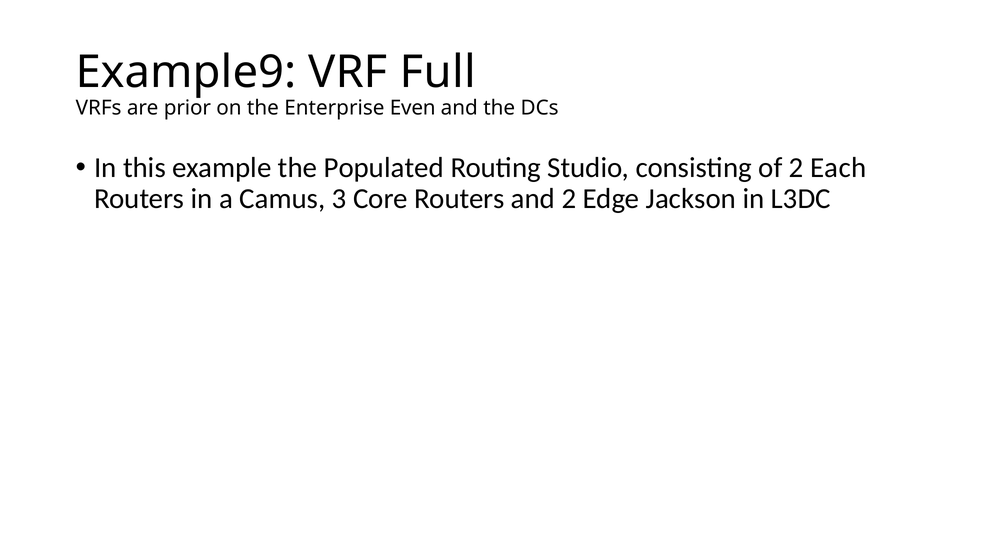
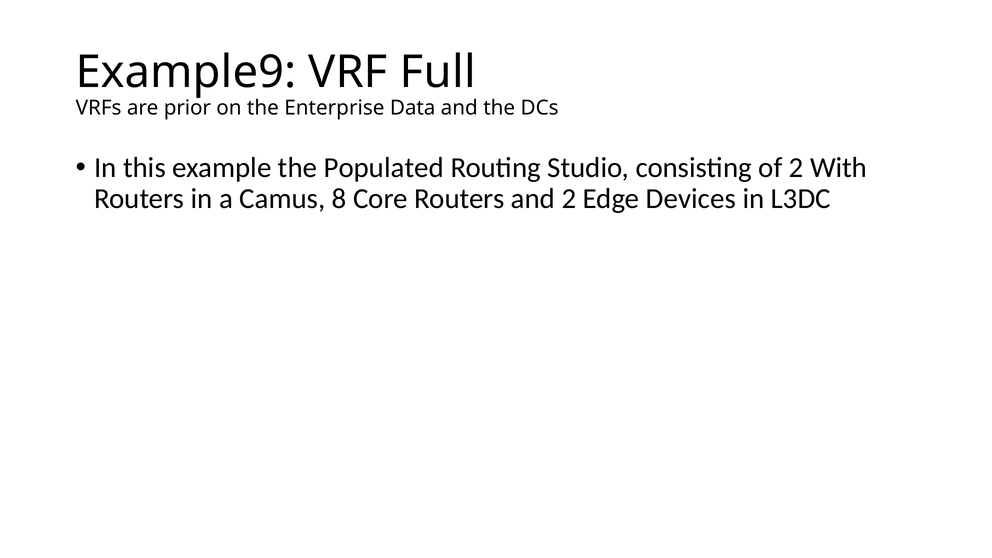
Even: Even -> Data
Each: Each -> With
3: 3 -> 8
Jackson: Jackson -> Devices
